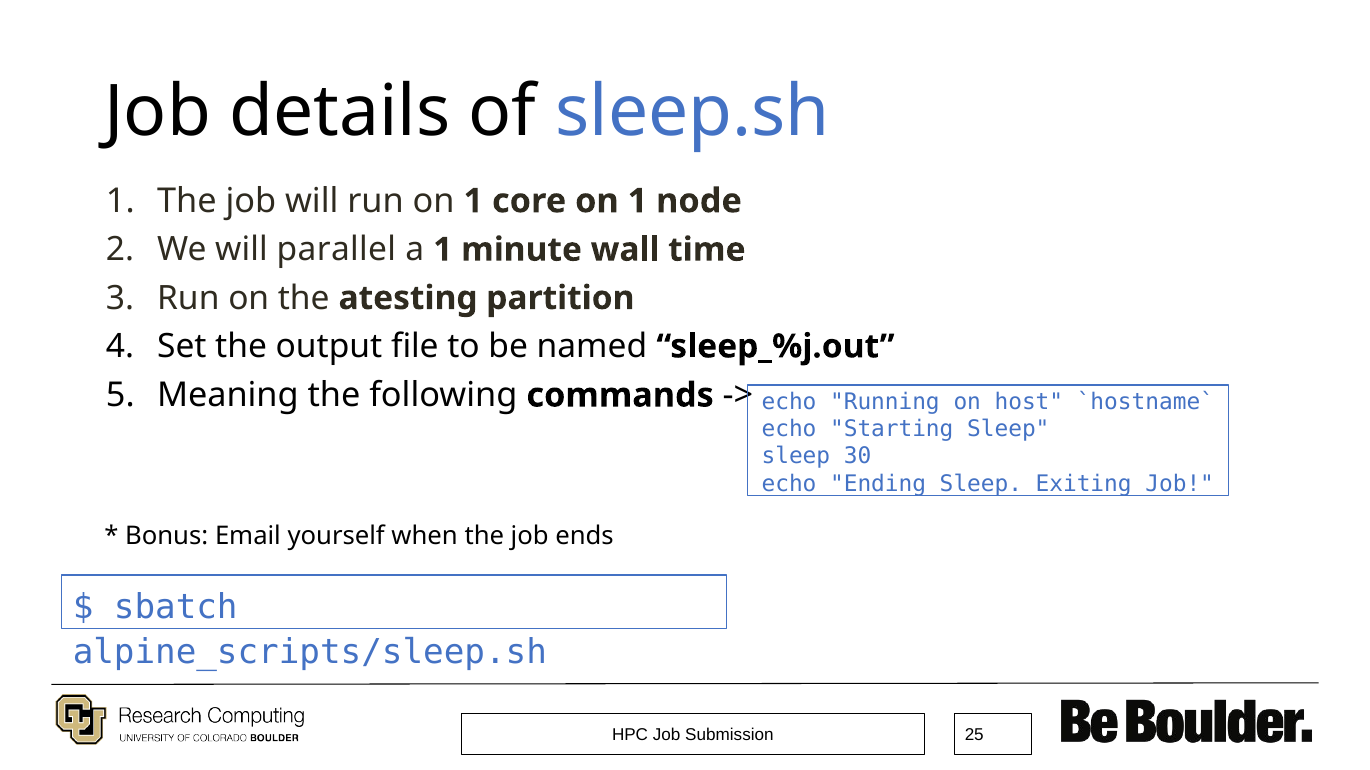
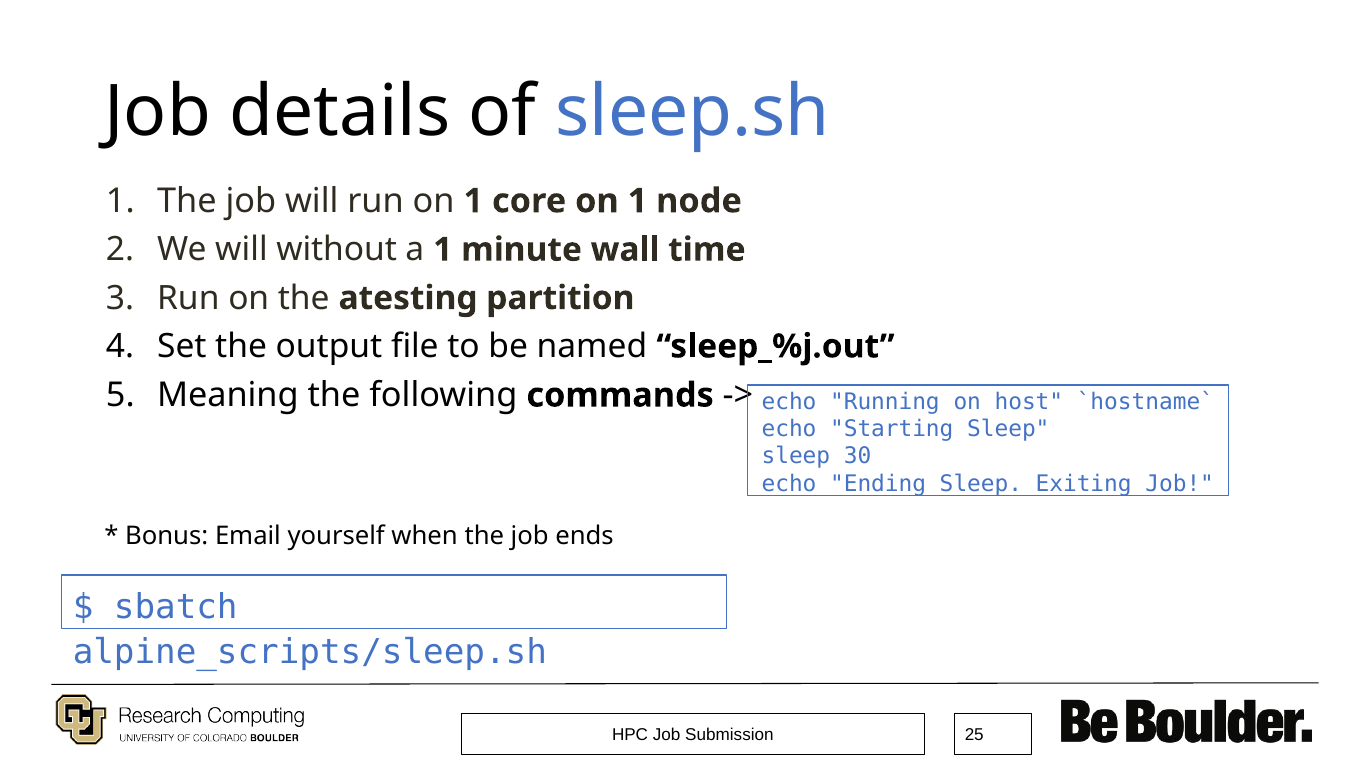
parallel: parallel -> without
